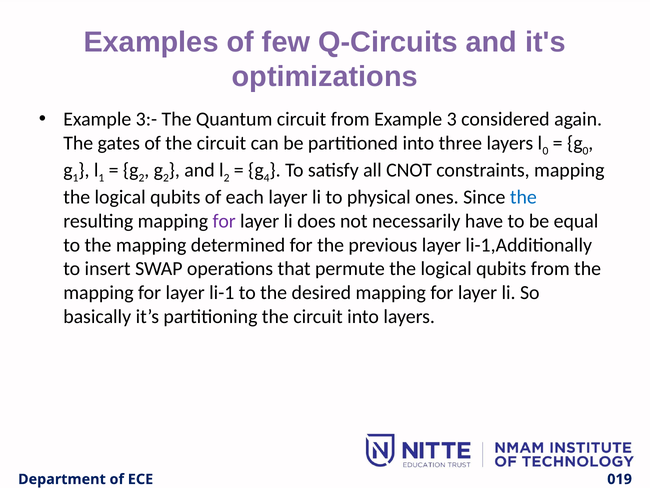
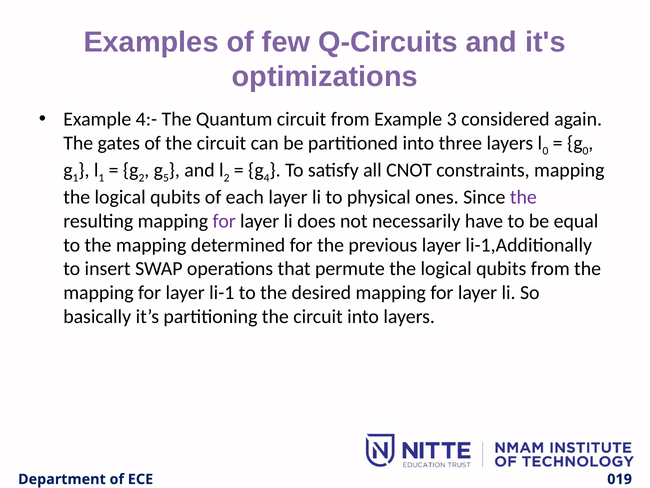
3:-: 3:- -> 4:-
2 at (166, 178): 2 -> 5
the at (523, 197) colour: blue -> purple
